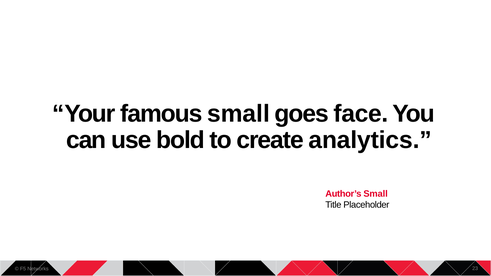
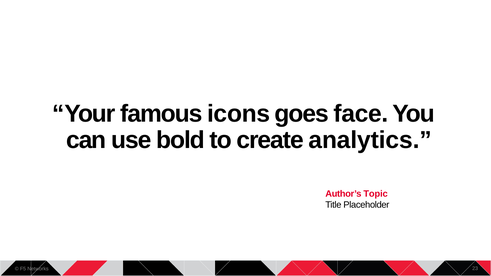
famous small: small -> icons
Author’s Small: Small -> Topic
